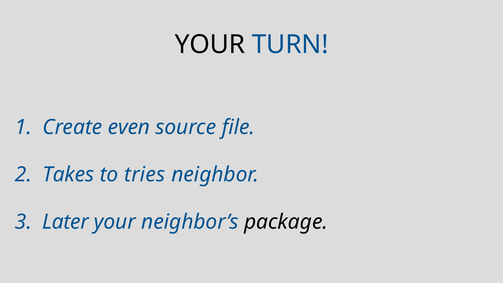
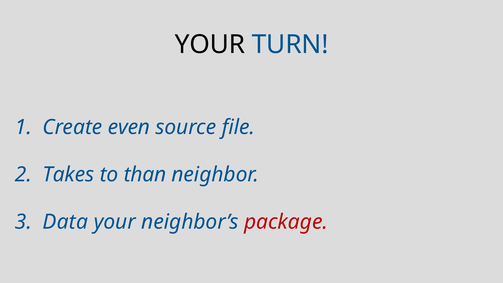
tries: tries -> than
Later: Later -> Data
package colour: black -> red
